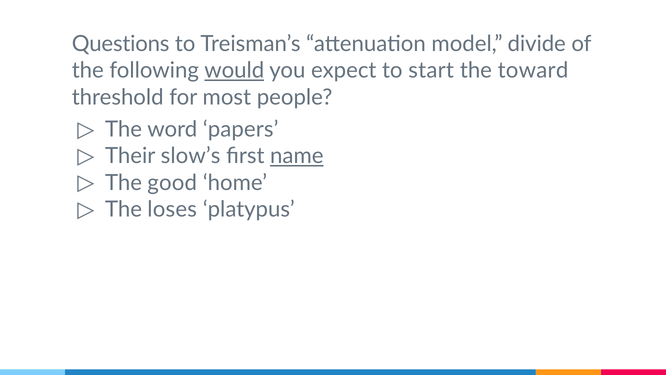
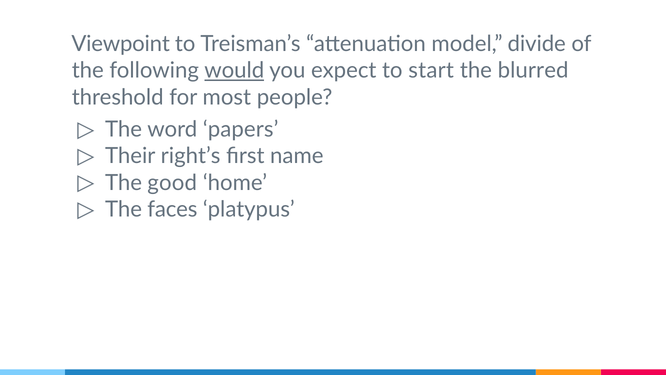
Questions: Questions -> Viewpoint
toward: toward -> blurred
slow’s: slow’s -> right’s
name underline: present -> none
loses: loses -> faces
